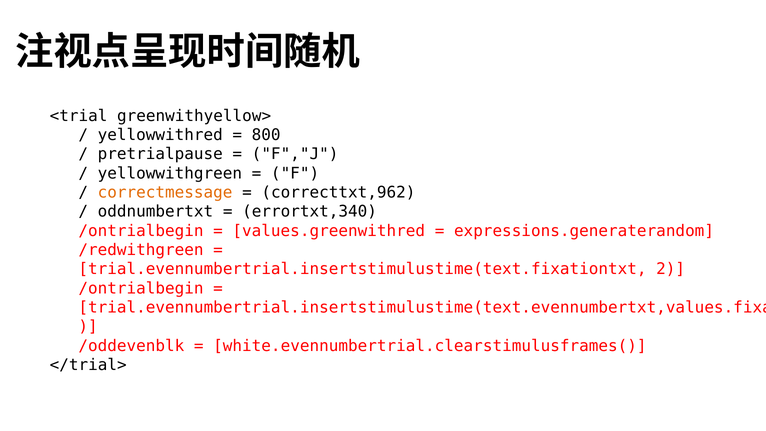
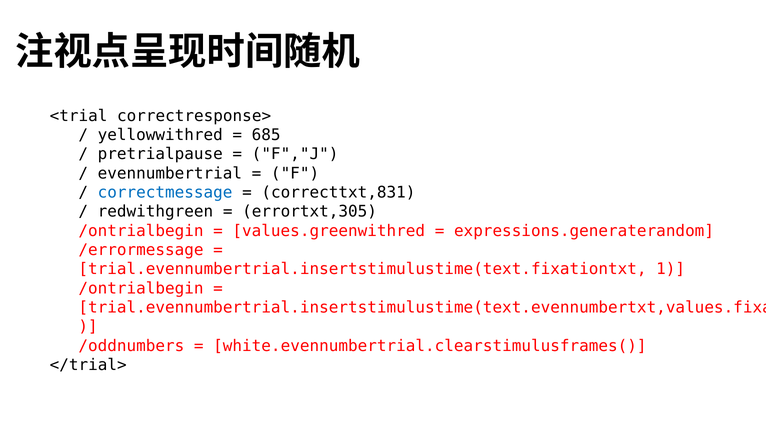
greenwithyellow>: greenwithyellow> -> correctresponse>
800: 800 -> 685
yellowwithgreen: yellowwithgreen -> evennumbertrial
correctmessage colour: orange -> blue
correcttxt,962: correcttxt,962 -> correcttxt,831
oddnumbertxt: oddnumbertxt -> redwithgreen
errortxt,340: errortxt,340 -> errortxt,305
/redwithgreen: /redwithgreen -> /errormessage
2: 2 -> 1
/oddevenblk: /oddevenblk -> /oddnumbers
